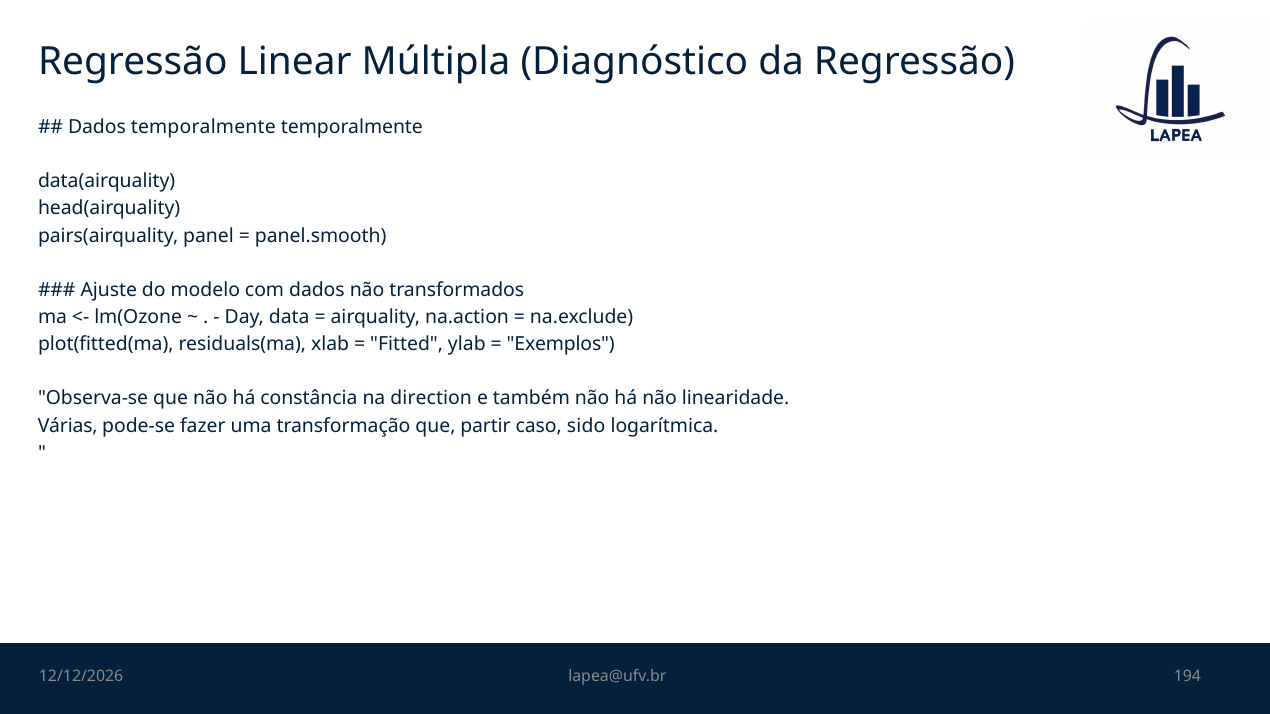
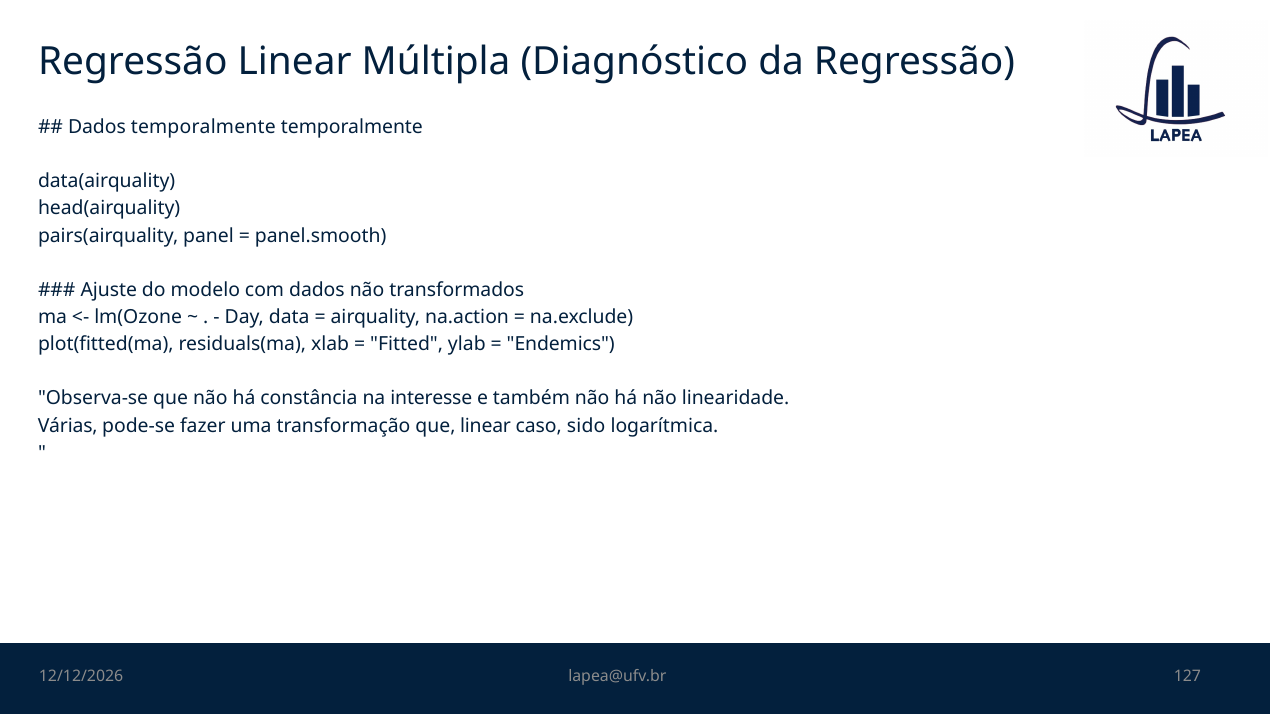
Exemplos: Exemplos -> Endemics
direction: direction -> interesse
que partir: partir -> linear
194: 194 -> 127
